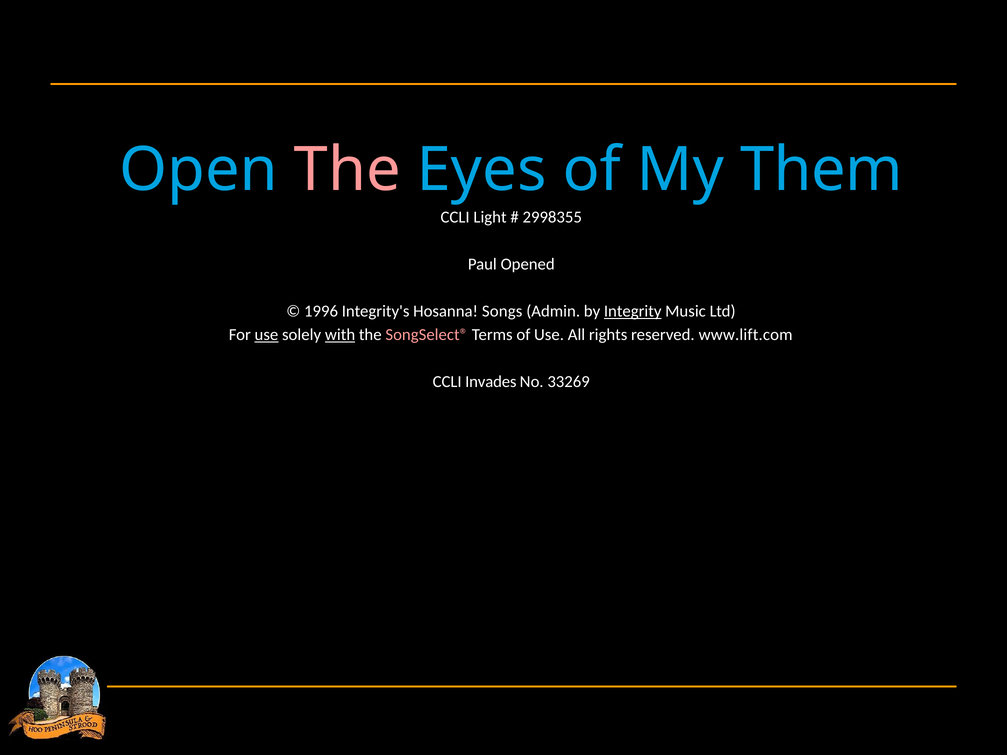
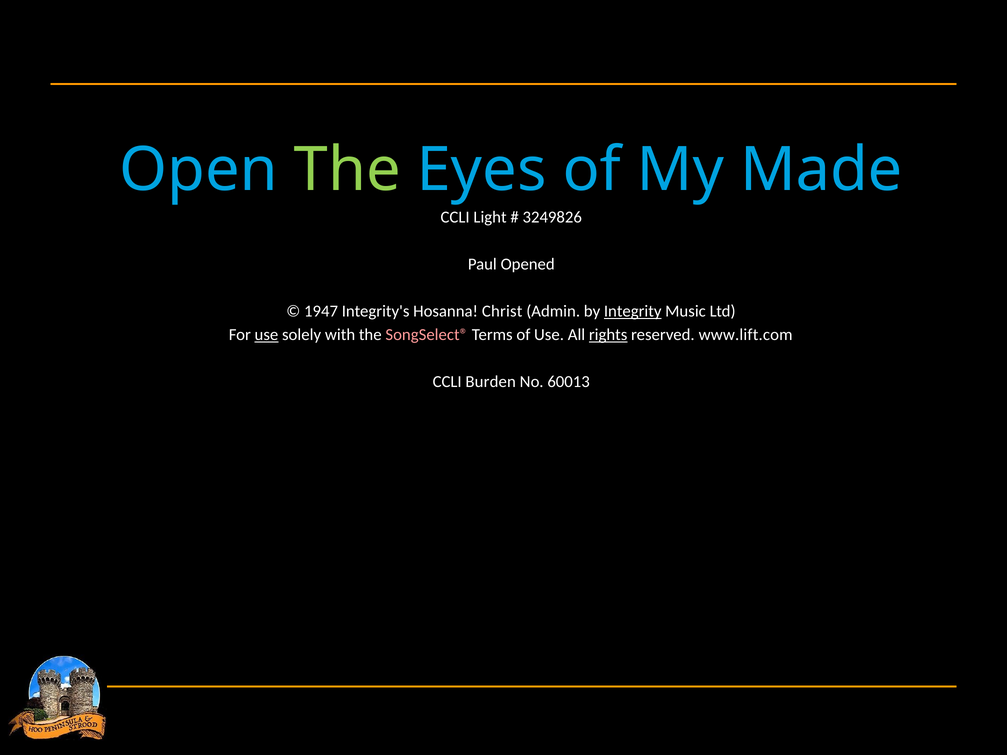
The at (347, 170) colour: pink -> light green
Them: Them -> Made
2998355: 2998355 -> 3249826
1996: 1996 -> 1947
Songs: Songs -> Christ
with underline: present -> none
rights underline: none -> present
Invades: Invades -> Burden
33269: 33269 -> 60013
